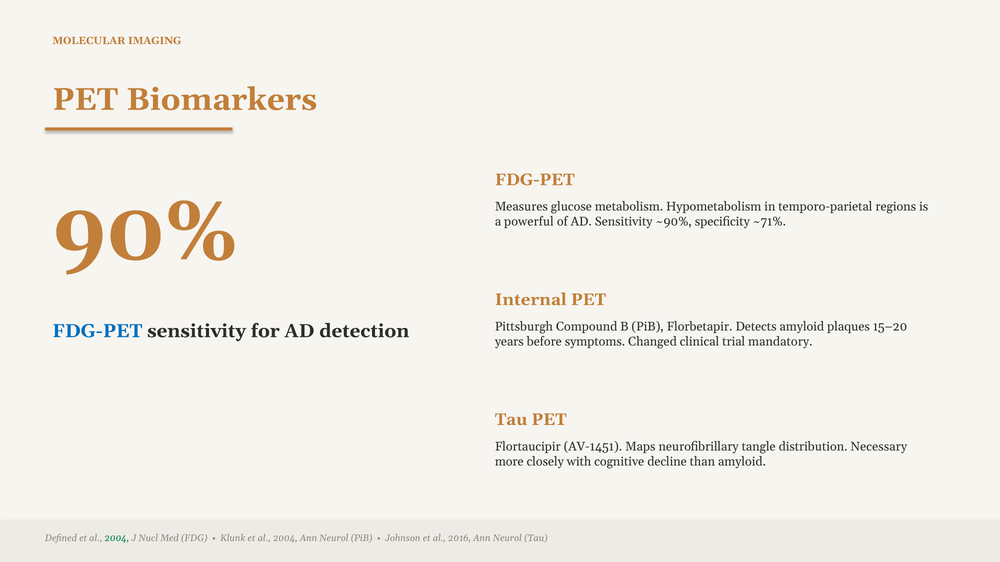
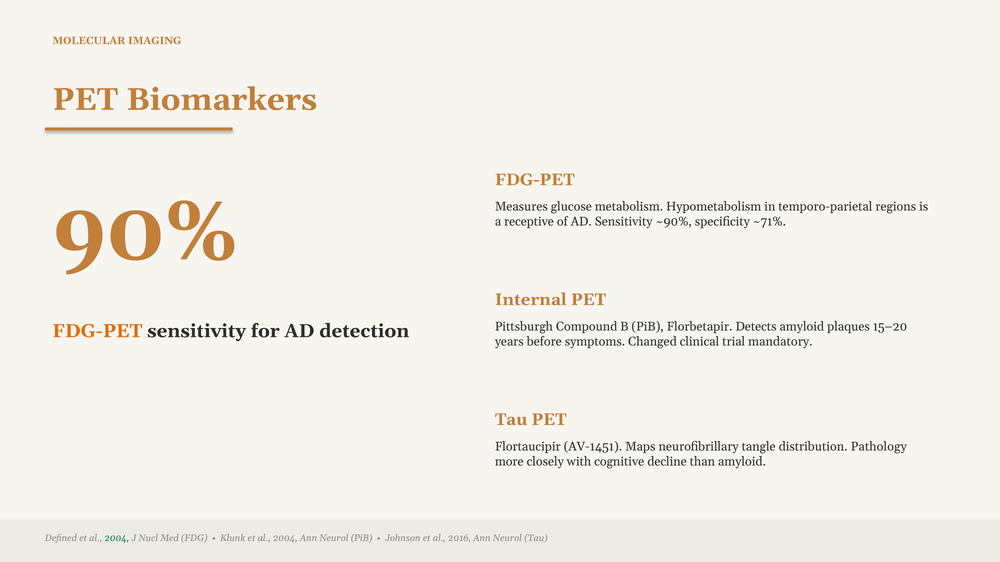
powerful: powerful -> receptive
FDG-PET at (97, 331) colour: blue -> orange
Necessary: Necessary -> Pathology
